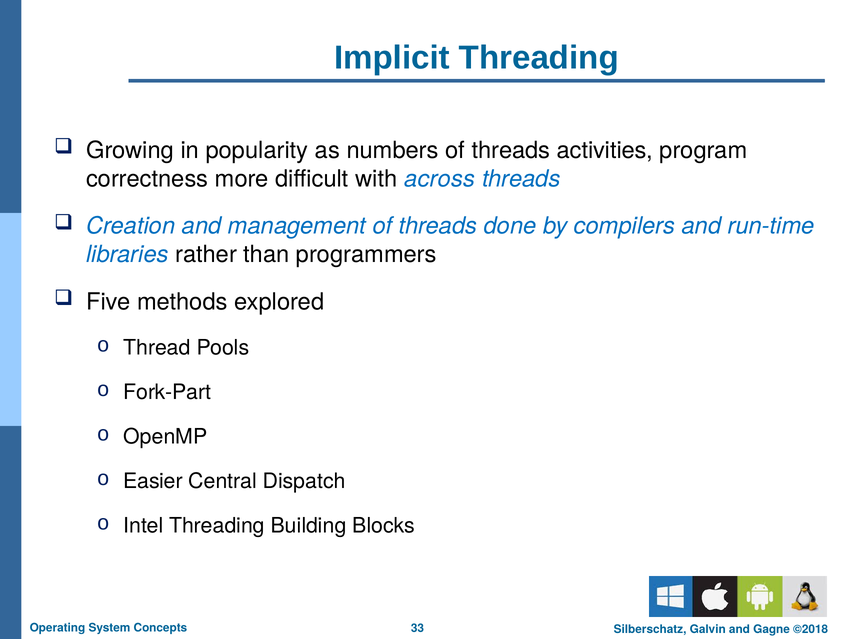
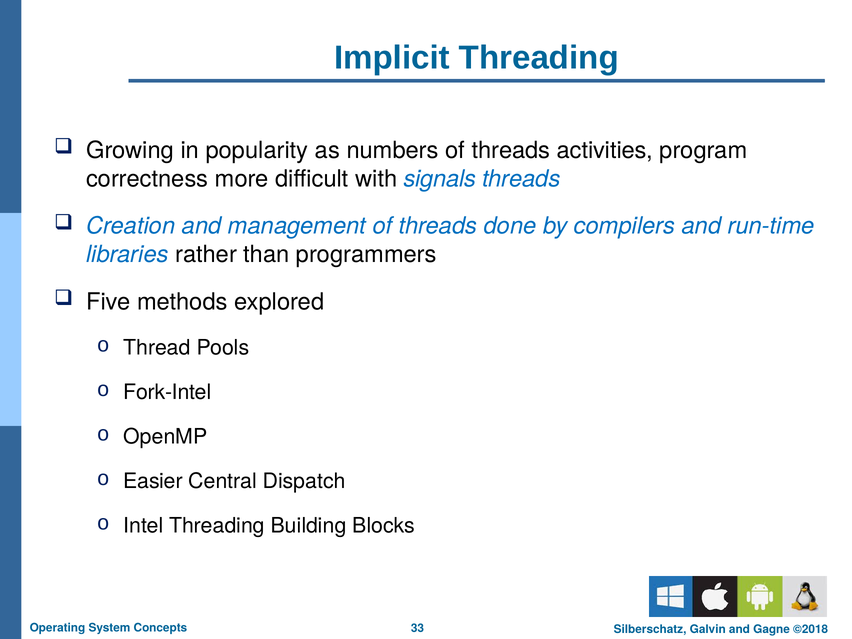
across: across -> signals
Fork-Part: Fork-Part -> Fork-Intel
